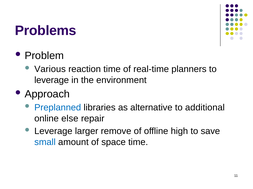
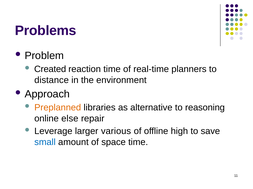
Various: Various -> Created
leverage at (52, 80): leverage -> distance
Preplanned colour: blue -> orange
additional: additional -> reasoning
remove: remove -> various
